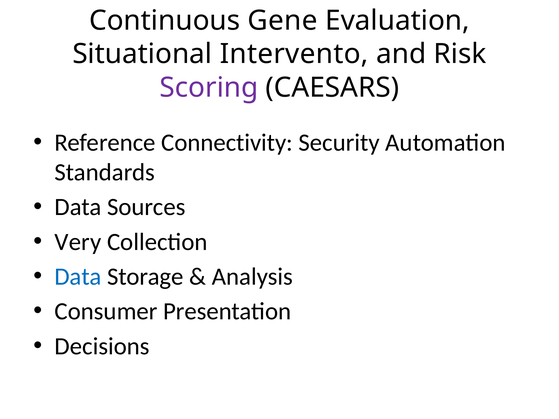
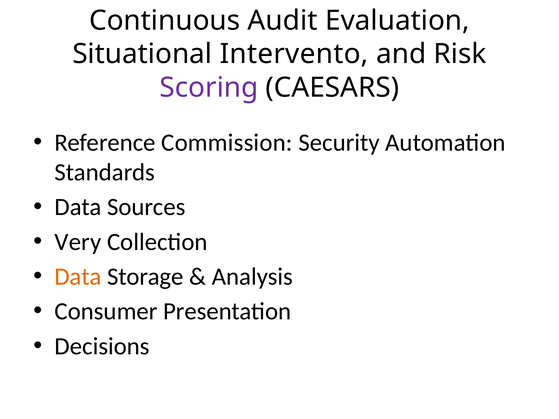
Gene: Gene -> Audit
Connectivity: Connectivity -> Commission
Data at (78, 277) colour: blue -> orange
